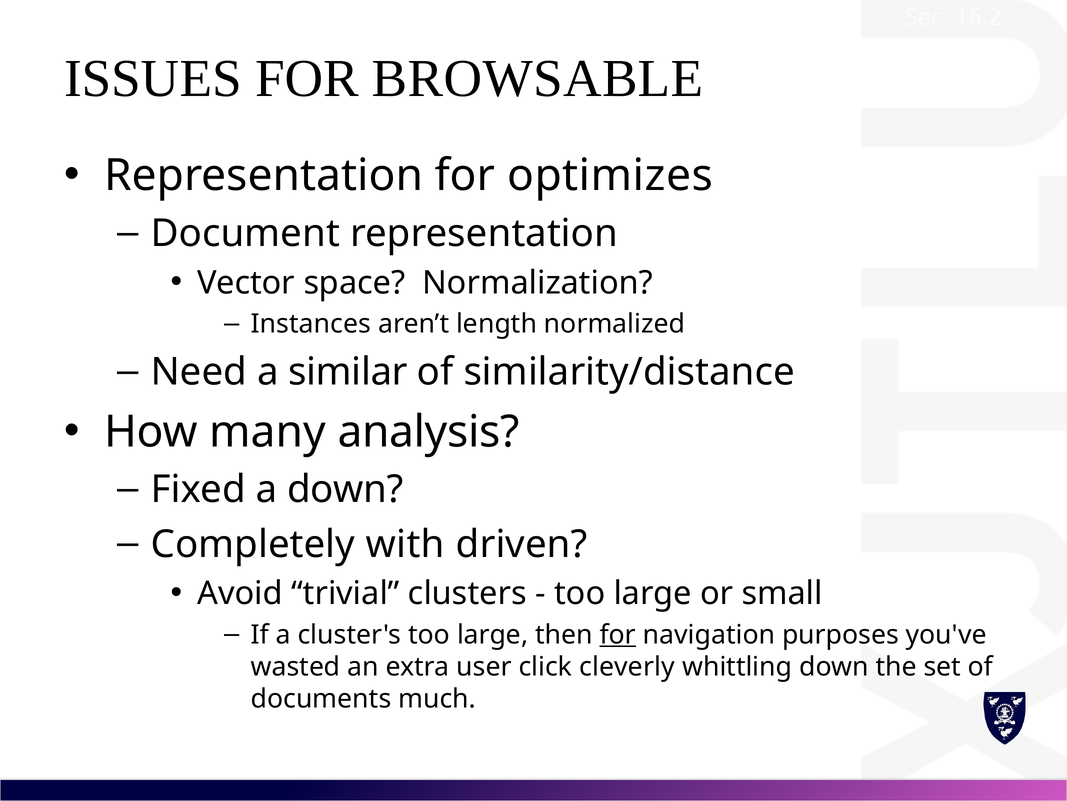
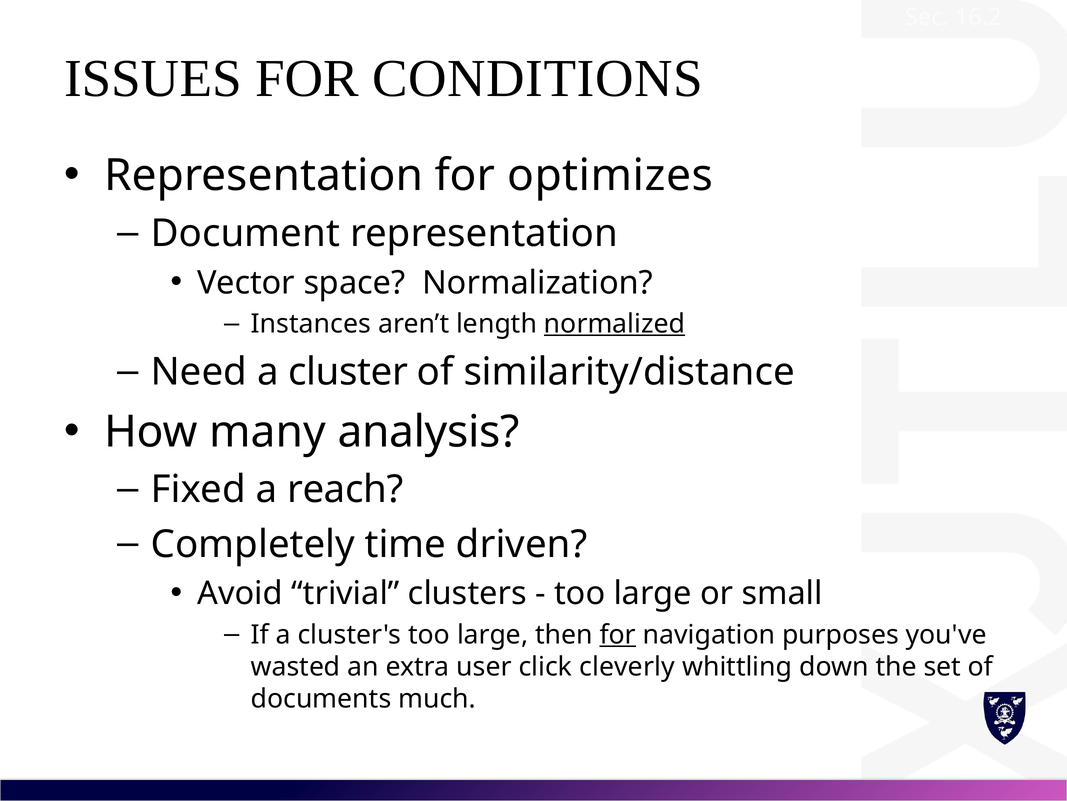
BROWSABLE: BROWSABLE -> CONDITIONS
normalized underline: none -> present
similar: similar -> cluster
a down: down -> reach
with: with -> time
